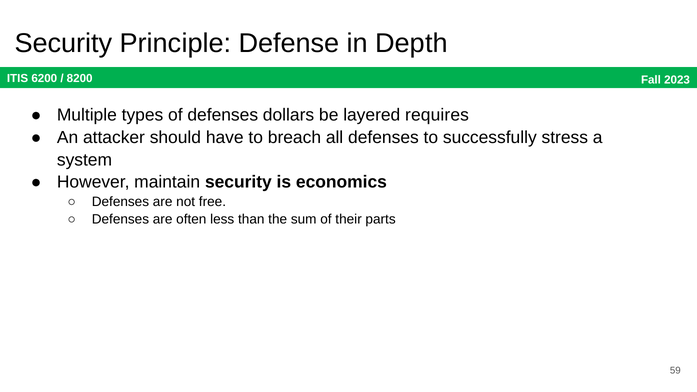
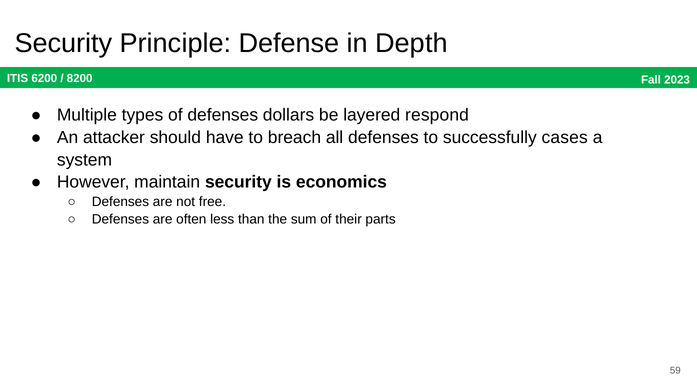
requires: requires -> respond
stress: stress -> cases
